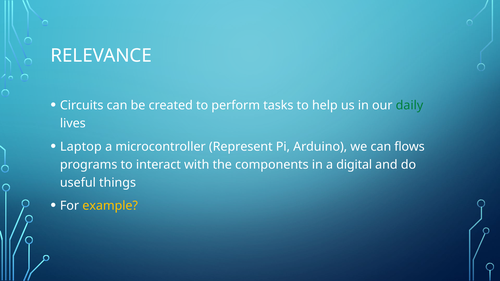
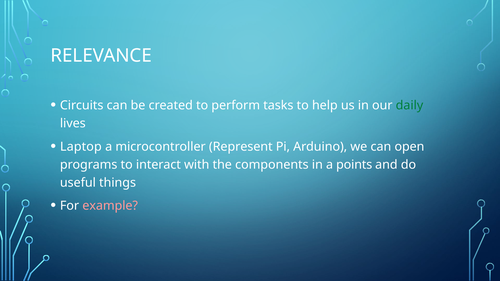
flows: flows -> open
digital: digital -> points
example colour: yellow -> pink
